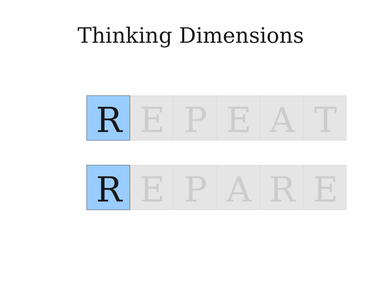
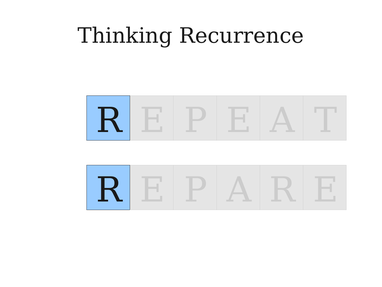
Dimensions: Dimensions -> Recurrence
